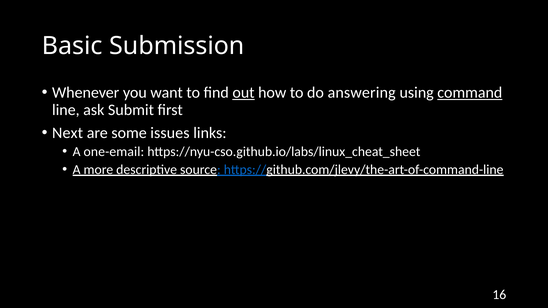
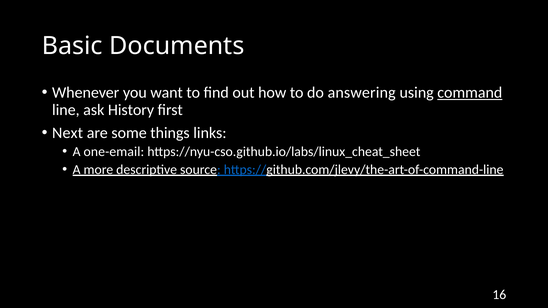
Submission: Submission -> Documents
out underline: present -> none
Submit: Submit -> History
issues: issues -> things
